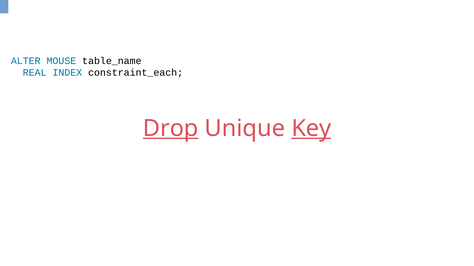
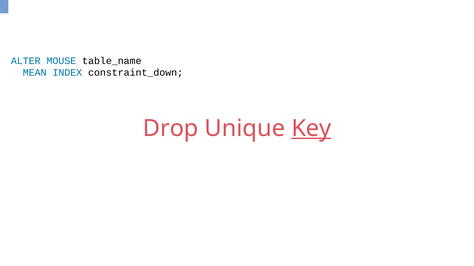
REAL: REAL -> MEAN
constraint_each: constraint_each -> constraint_down
Drop underline: present -> none
